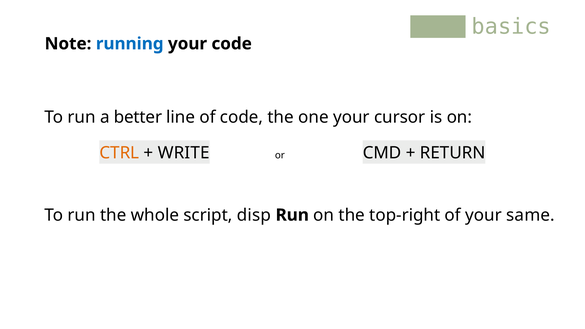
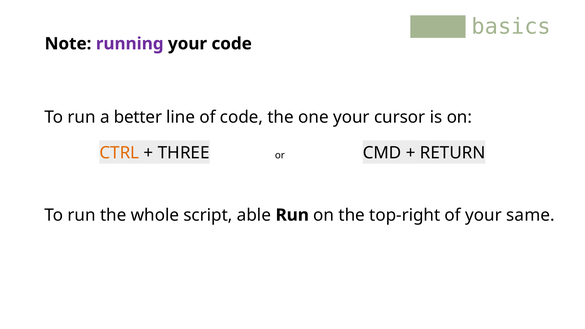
running colour: blue -> purple
WRITE: WRITE -> THREE
disp: disp -> able
